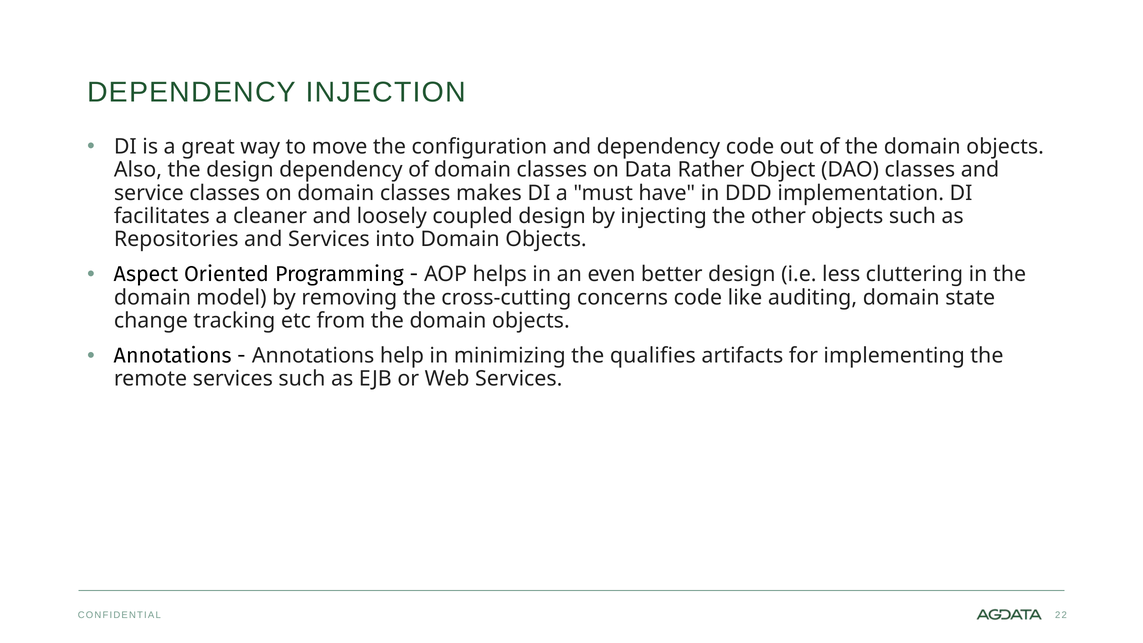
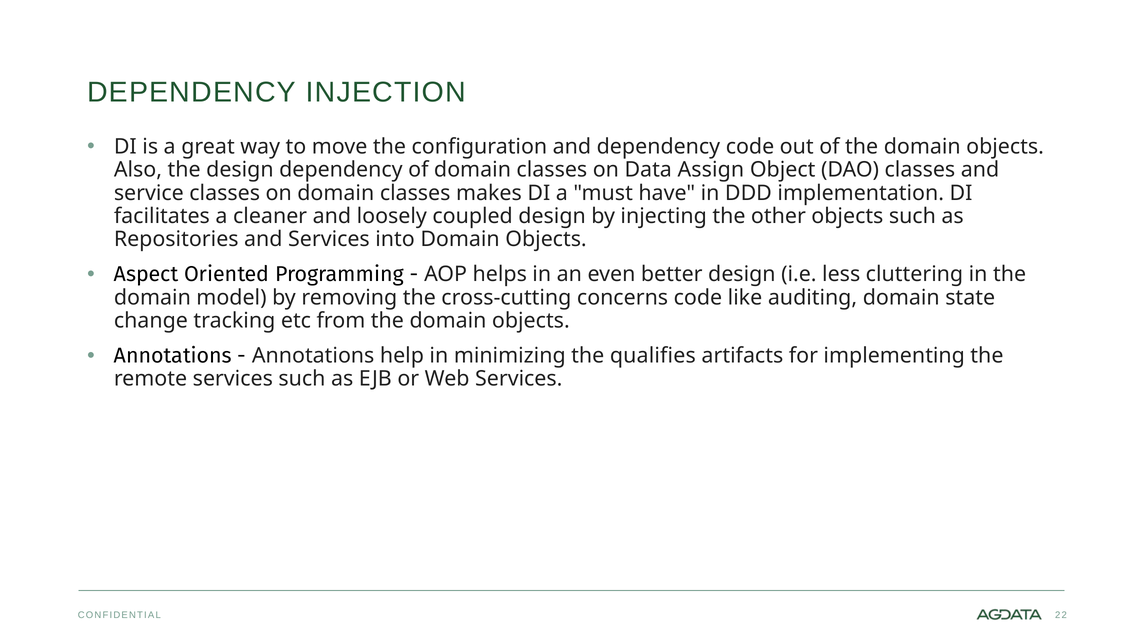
Rather: Rather -> Assign
